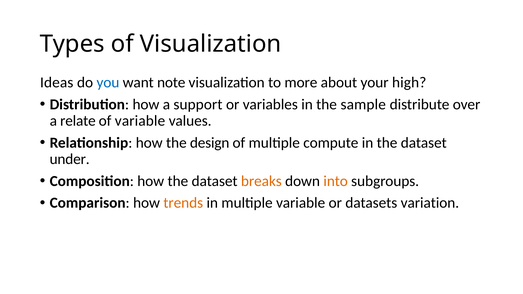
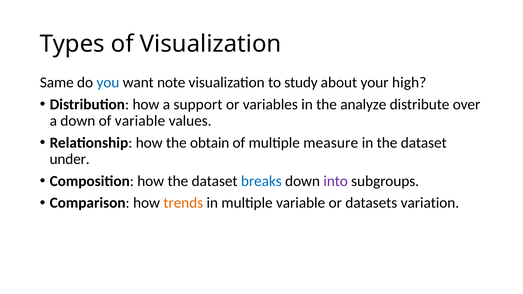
Ideas: Ideas -> Same
more: more -> study
sample: sample -> analyze
a relate: relate -> down
design: design -> obtain
compute: compute -> measure
breaks colour: orange -> blue
into colour: orange -> purple
